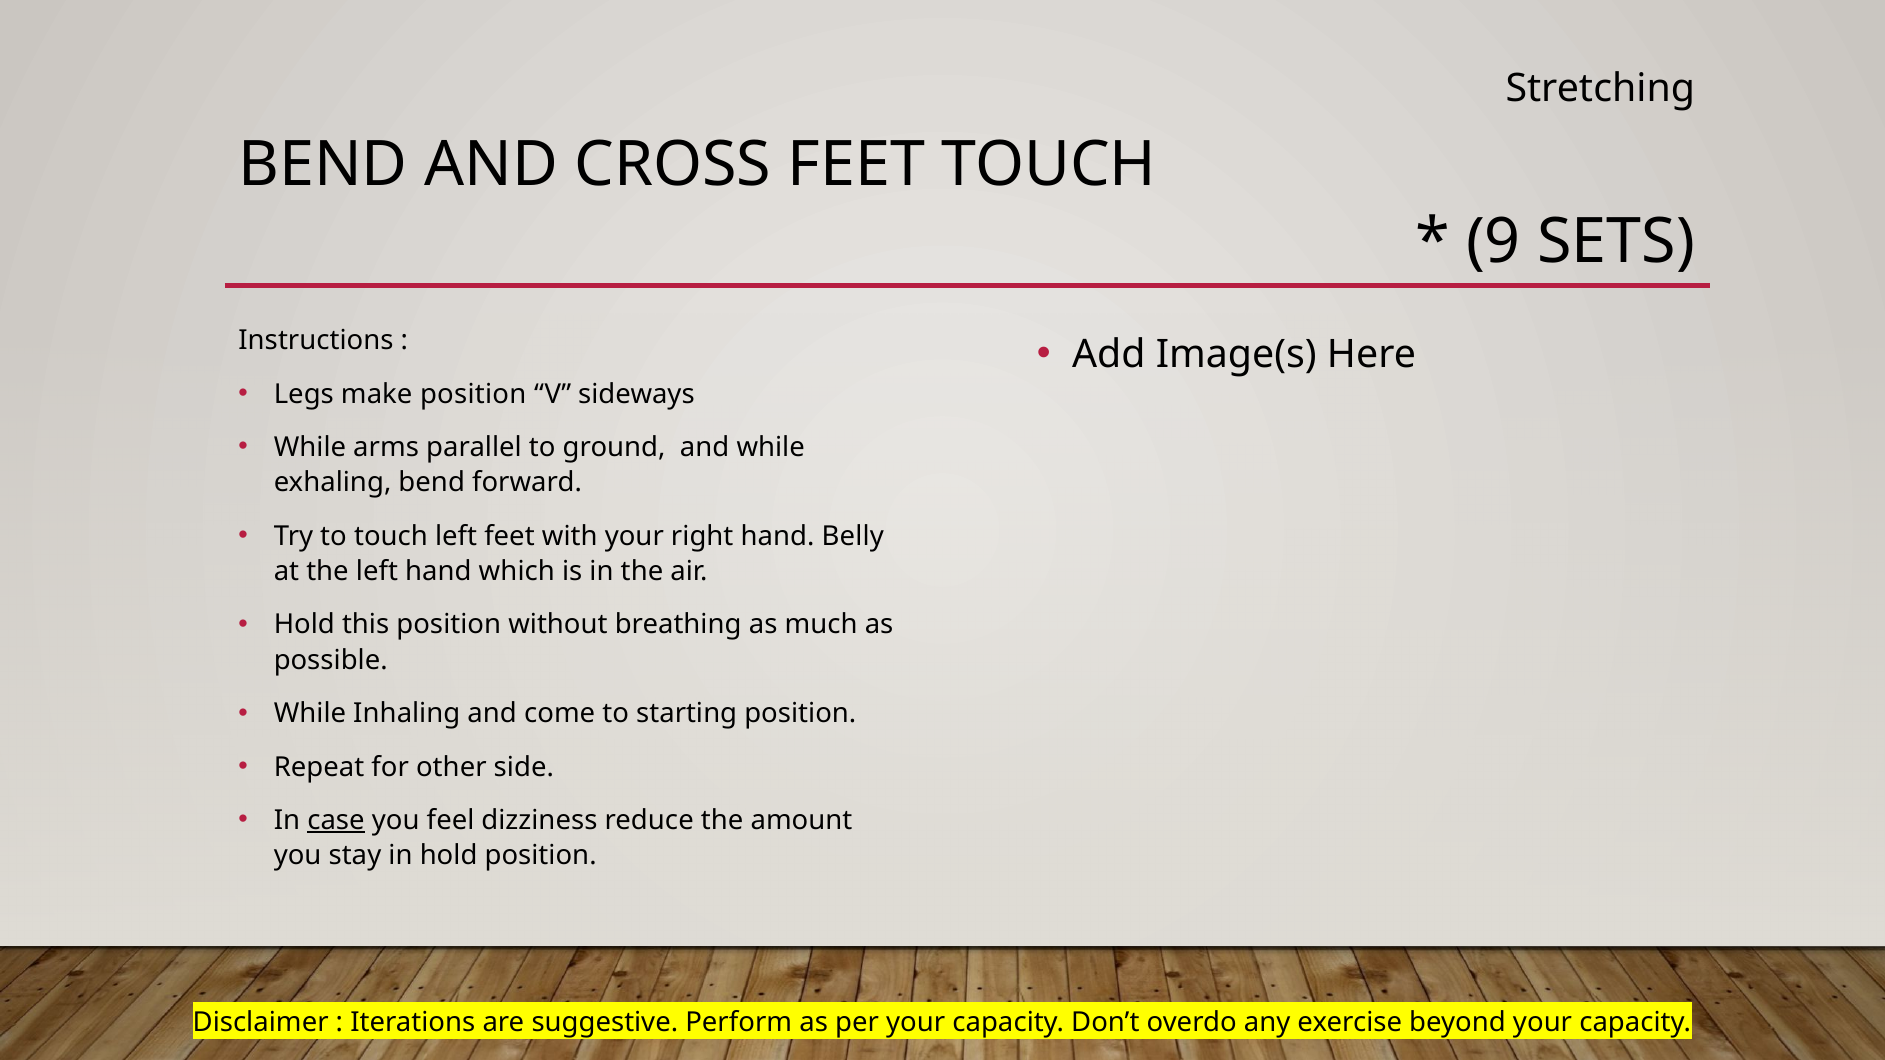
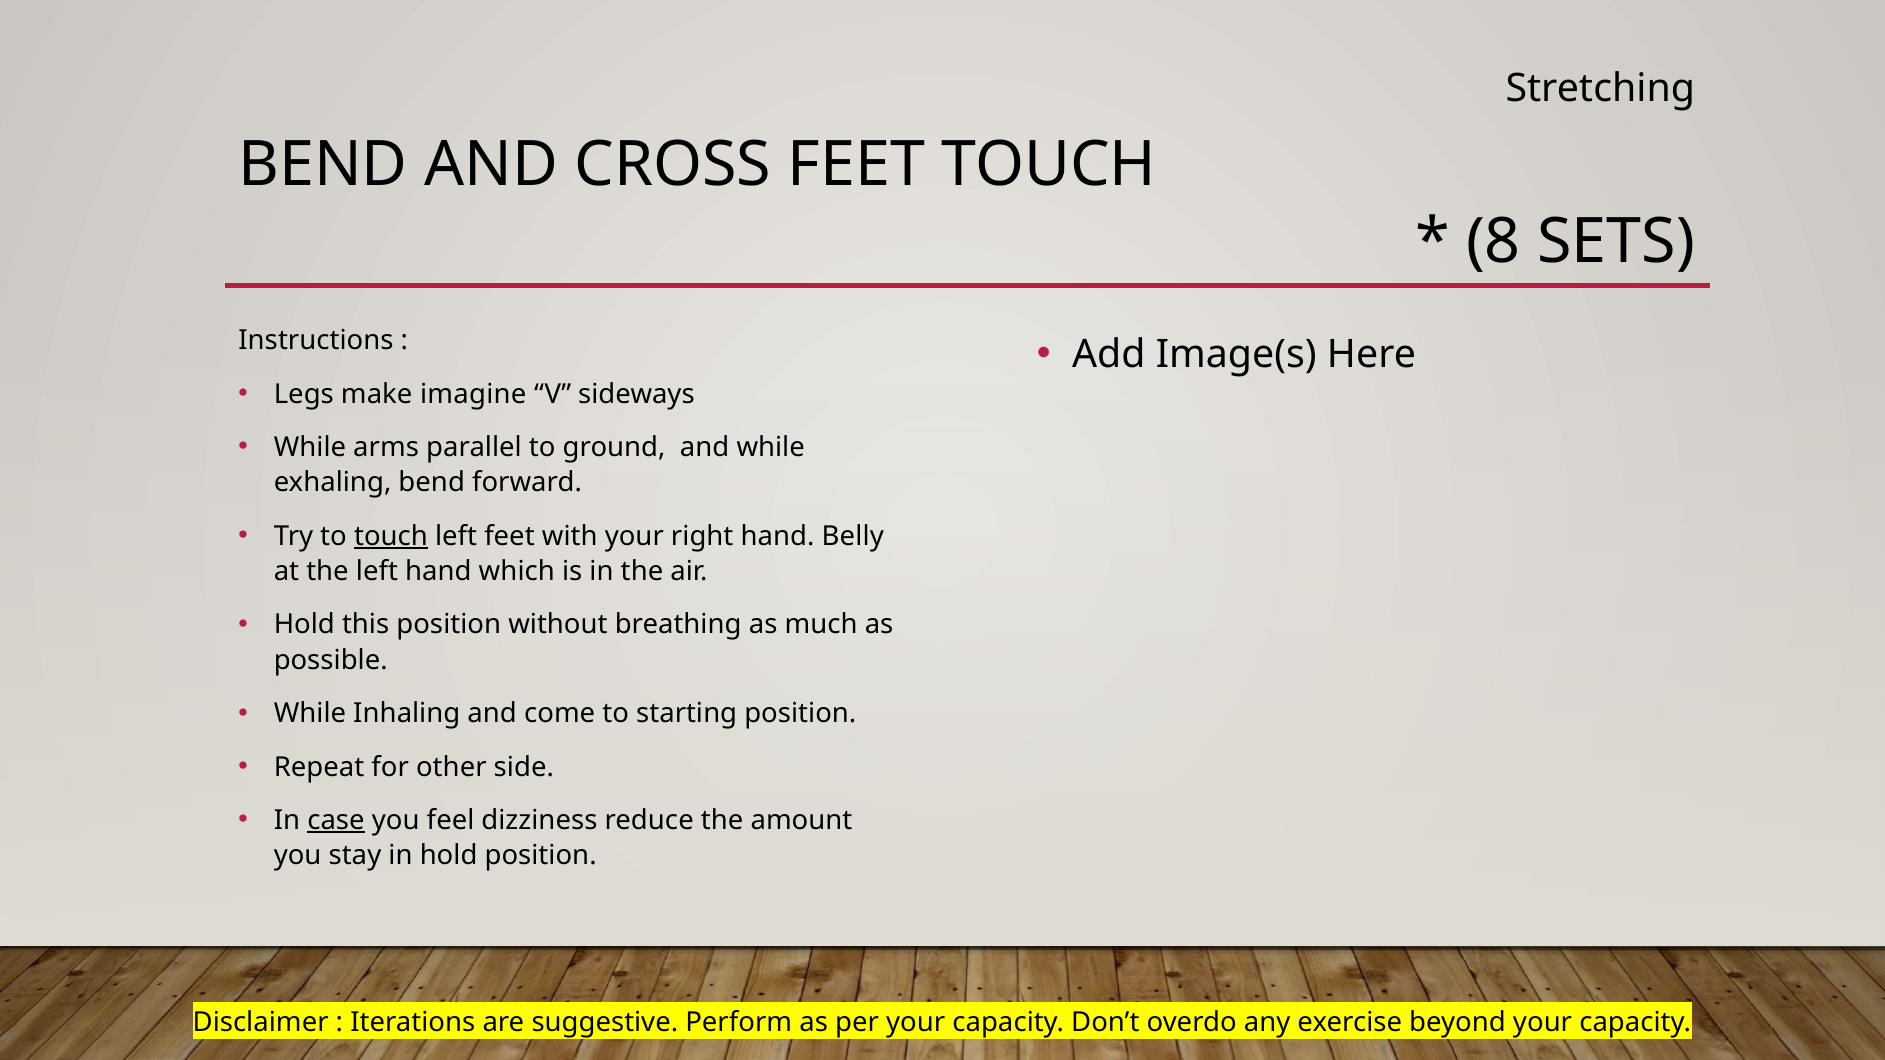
9: 9 -> 8
make position: position -> imagine
touch at (391, 536) underline: none -> present
